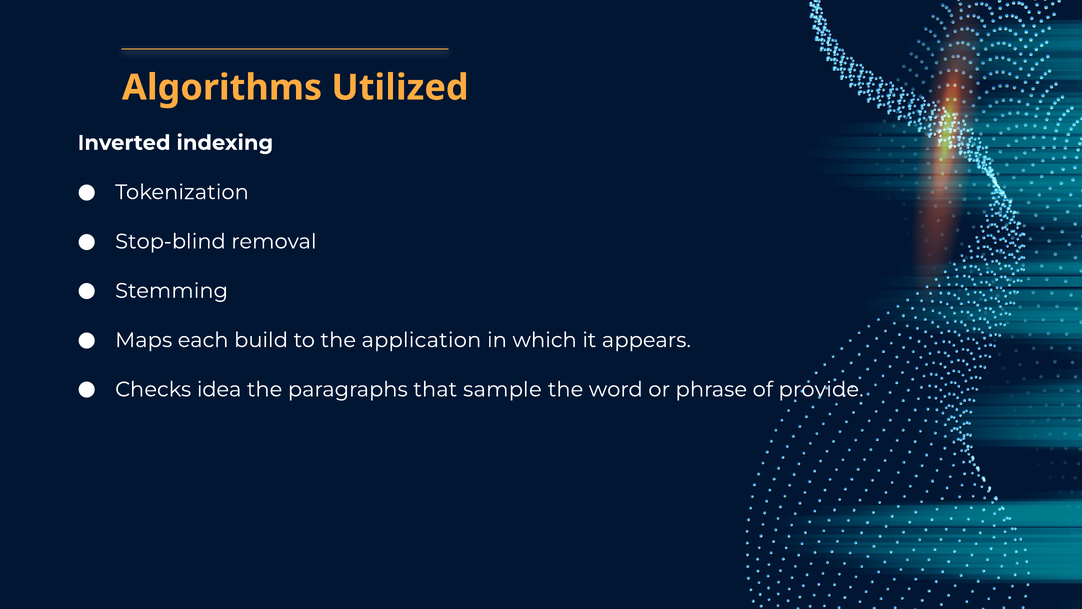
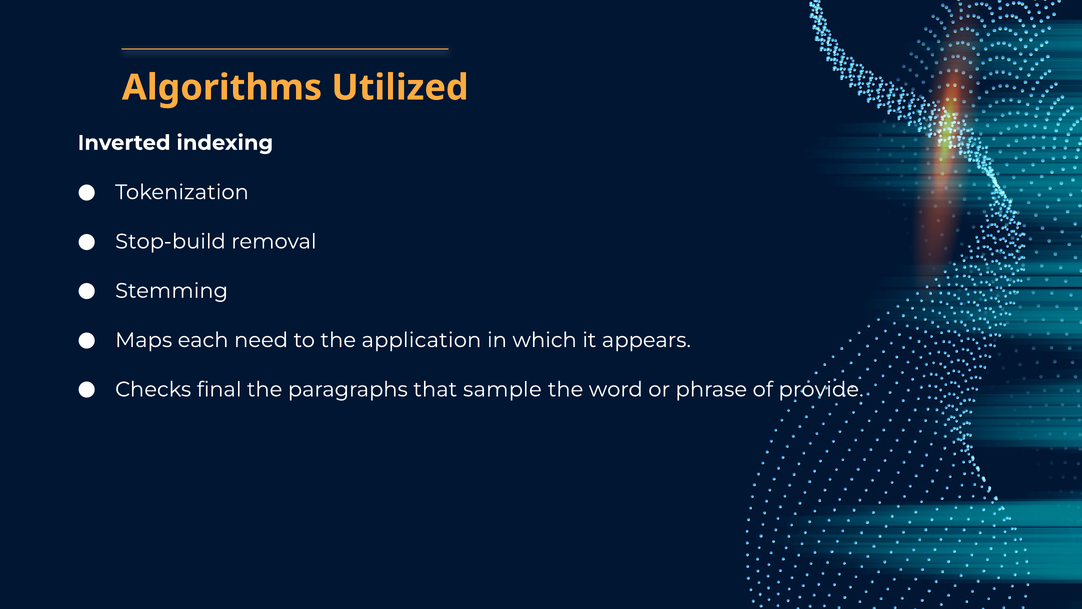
Stop-blind: Stop-blind -> Stop-build
build: build -> need
idea: idea -> final
